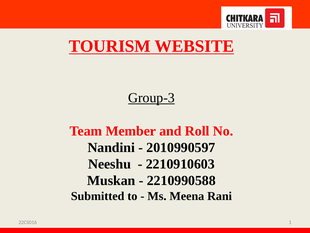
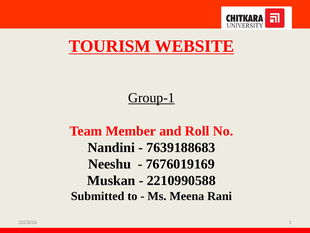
Group-3: Group-3 -> Group-1
2010990597: 2010990597 -> 7639188683
2210910603: 2210910603 -> 7676019169
